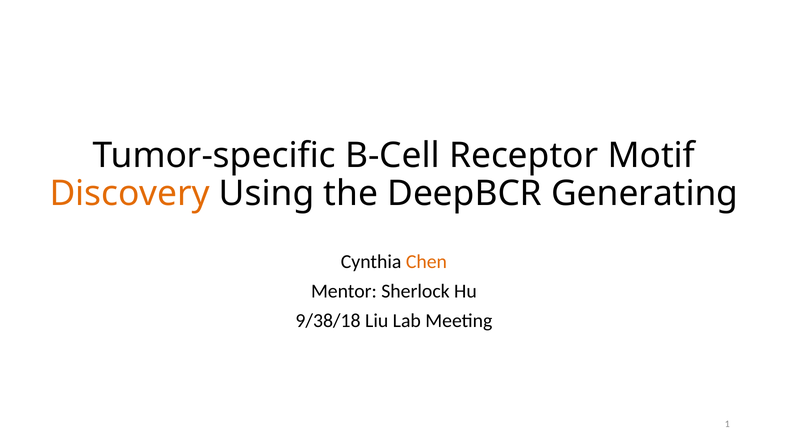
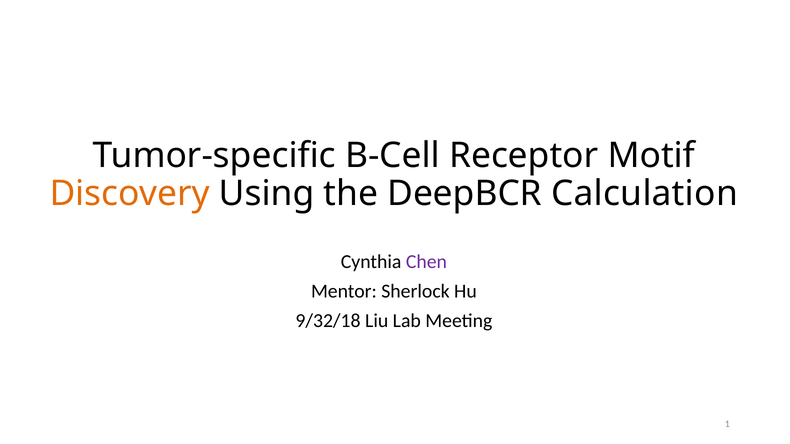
Generating: Generating -> Calculation
Chen colour: orange -> purple
9/38/18: 9/38/18 -> 9/32/18
